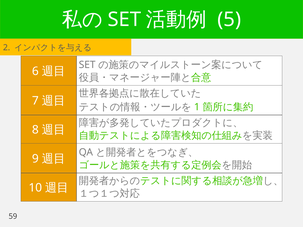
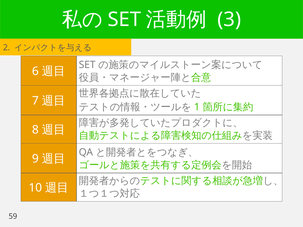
5: 5 -> 3
